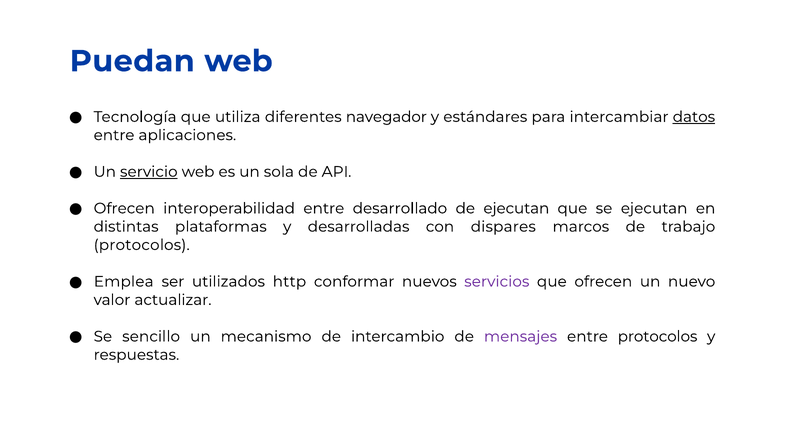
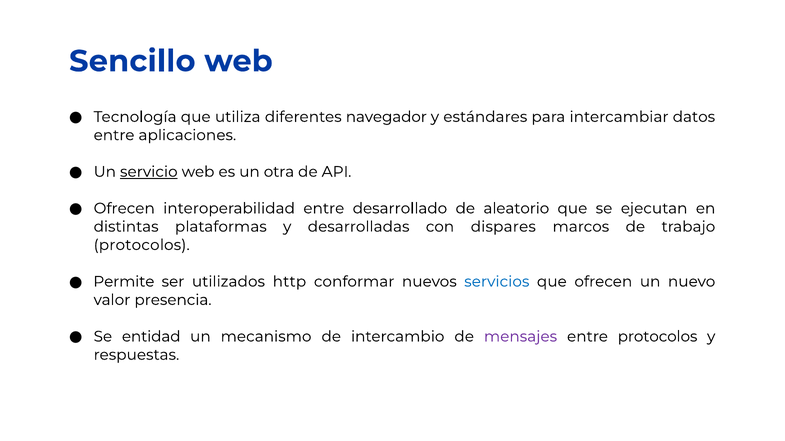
Puedan: Puedan -> Sencillo
datos underline: present -> none
sola: sola -> otra
de ejecutan: ejecutan -> aleatorio
Emplea: Emplea -> Permite
servicios colour: purple -> blue
actualizar: actualizar -> presencia
sencillo: sencillo -> entidad
